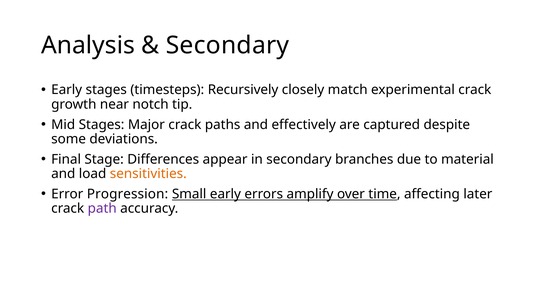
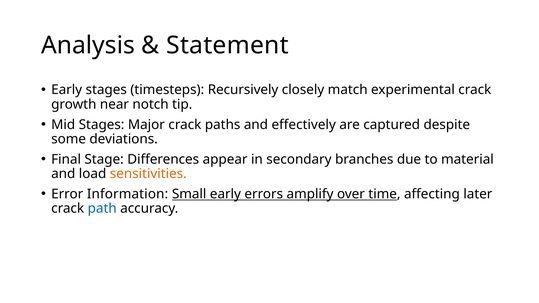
Secondary at (227, 45): Secondary -> Statement
Progression: Progression -> Information
path colour: purple -> blue
